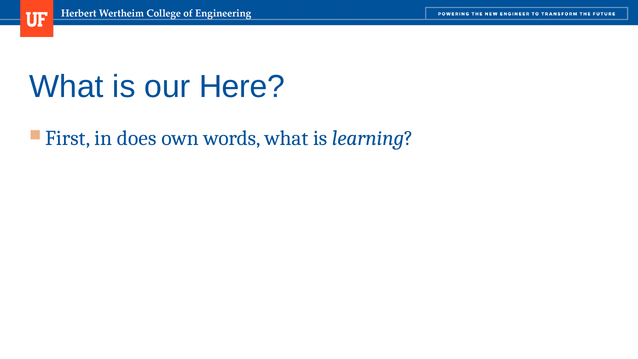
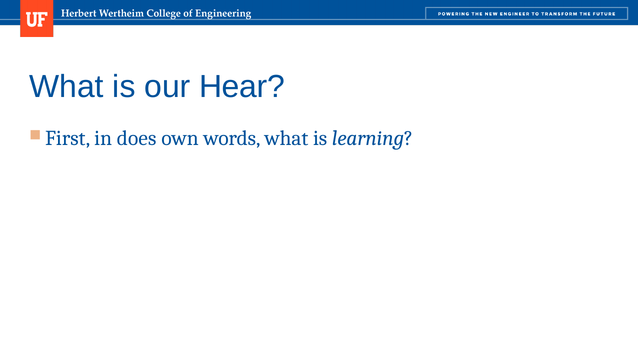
Here: Here -> Hear
